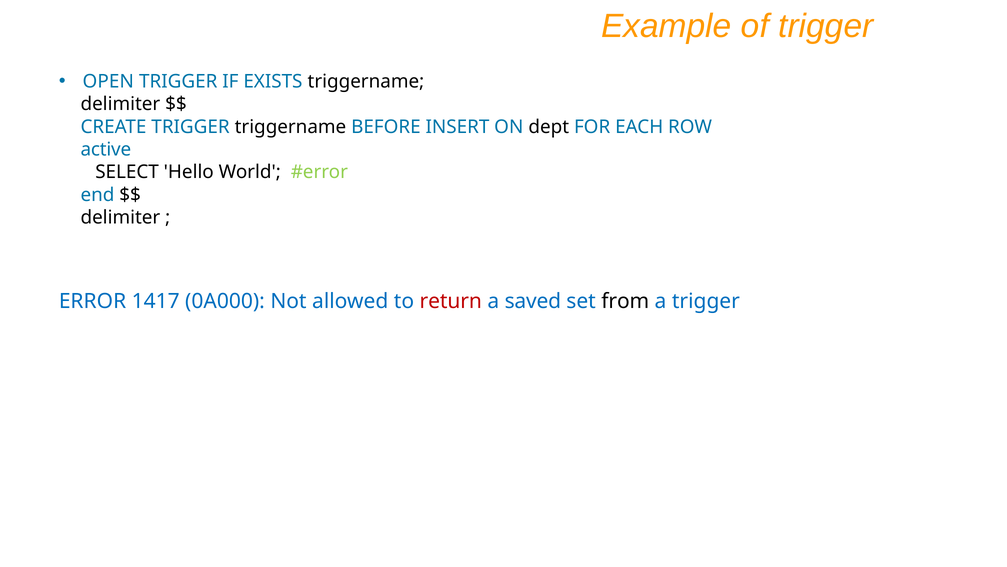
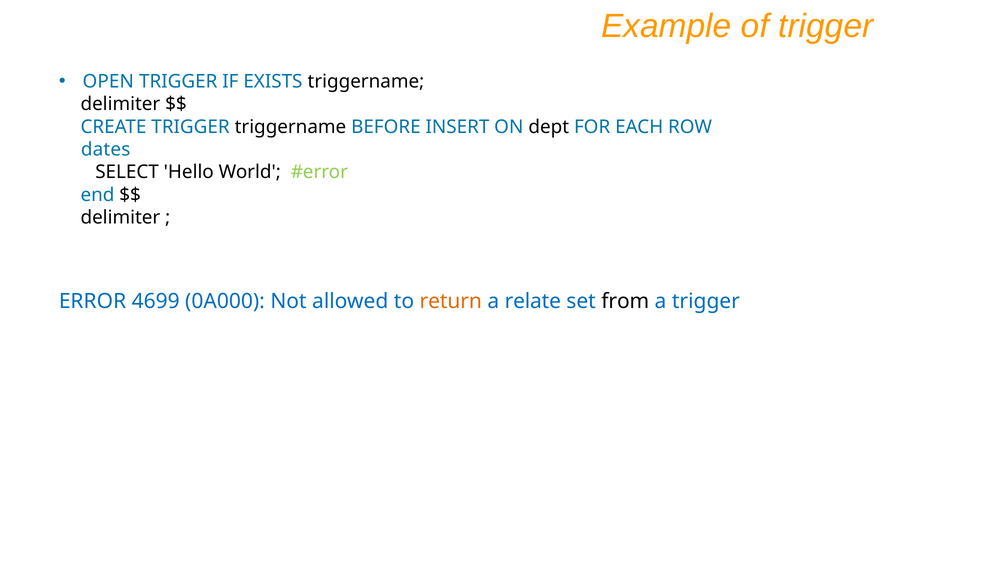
active: active -> dates
1417: 1417 -> 4699
return colour: red -> orange
saved: saved -> relate
